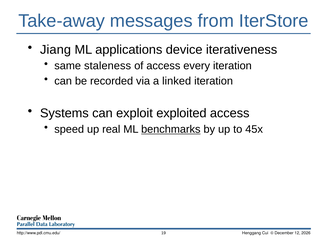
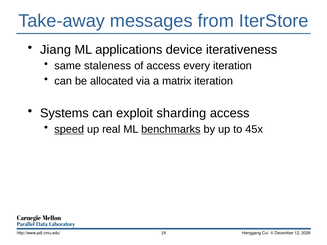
recorded: recorded -> allocated
linked: linked -> matrix
exploited: exploited -> sharding
speed underline: none -> present
